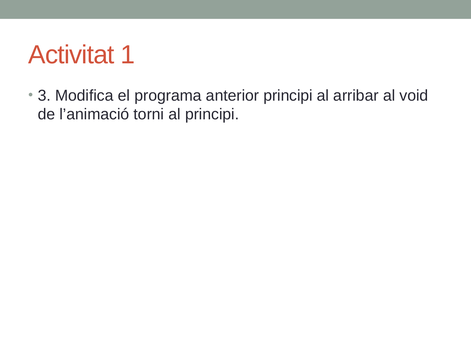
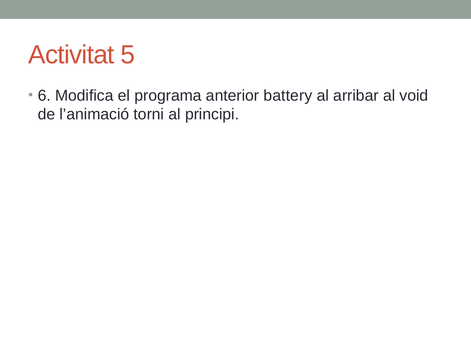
1: 1 -> 5
3: 3 -> 6
anterior principi: principi -> battery
